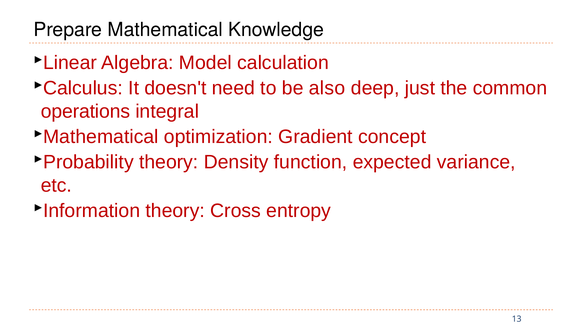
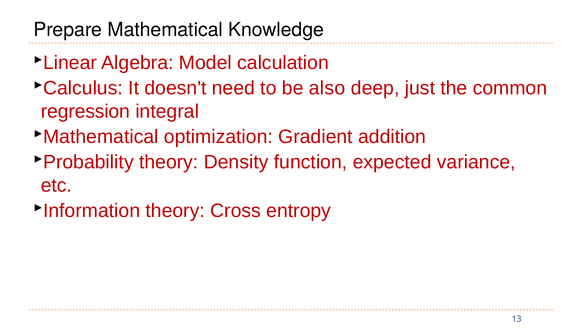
operations: operations -> regression
concept: concept -> addition
